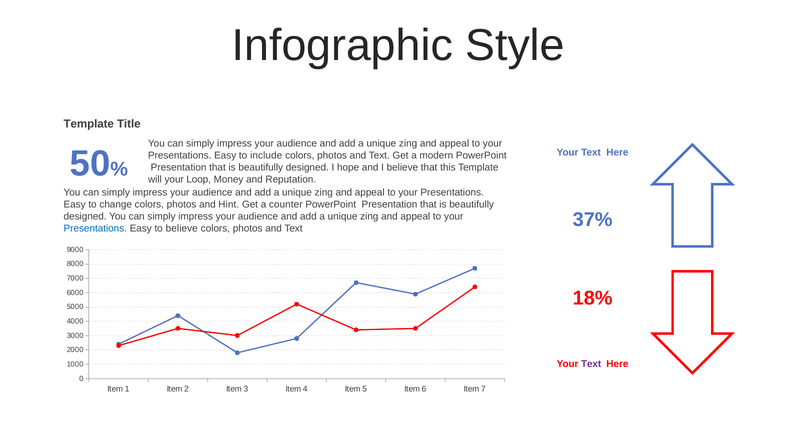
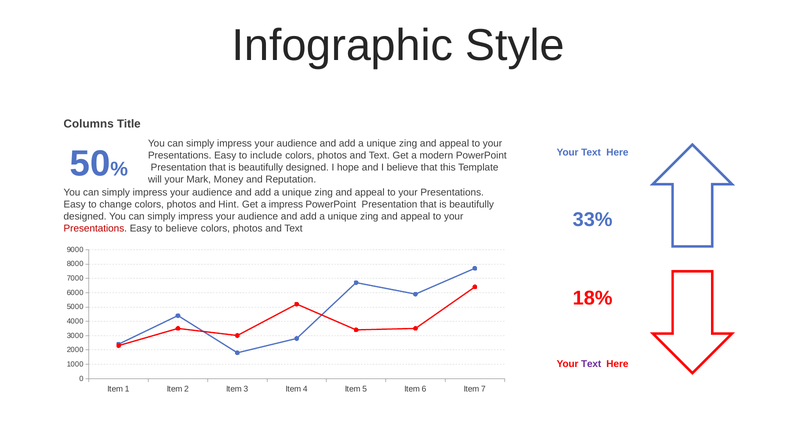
Template at (89, 124): Template -> Columns
Loop: Loop -> Mark
a counter: counter -> impress
37%: 37% -> 33%
Presentations at (95, 229) colour: blue -> red
